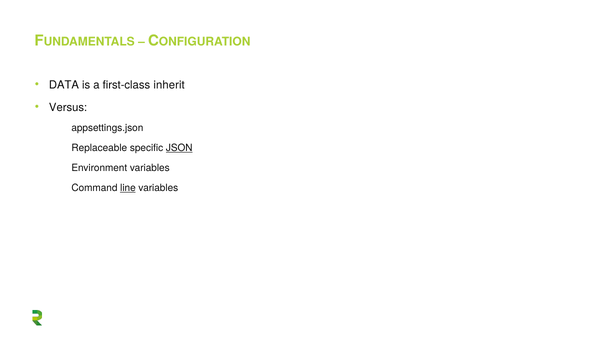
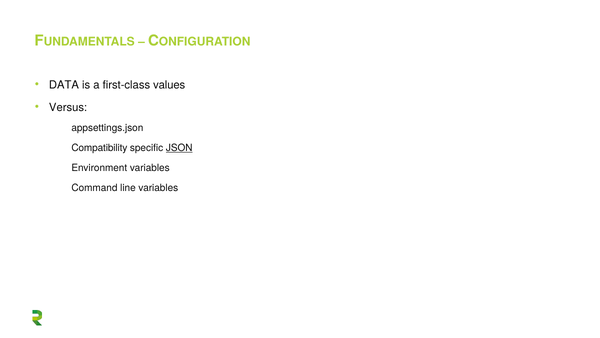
inherit: inherit -> values
Replaceable: Replaceable -> Compatibility
line underline: present -> none
